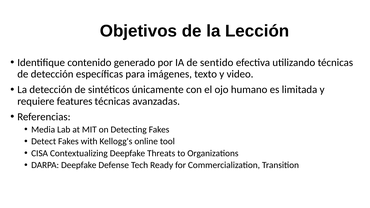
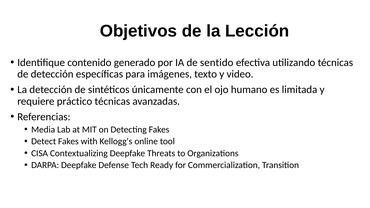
features: features -> práctico
